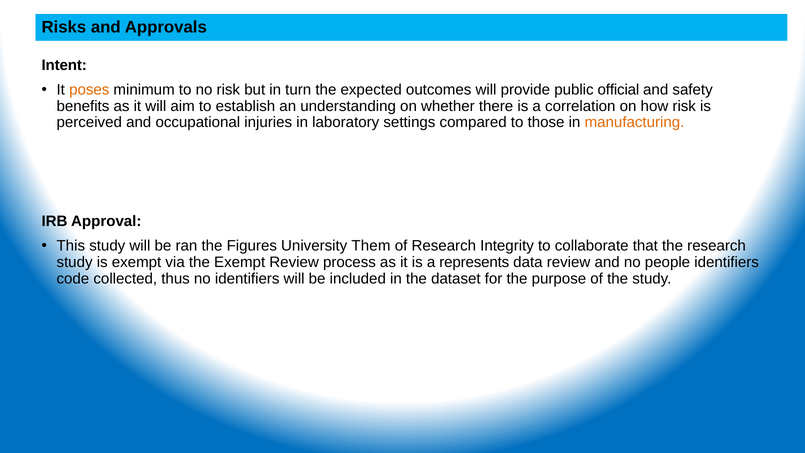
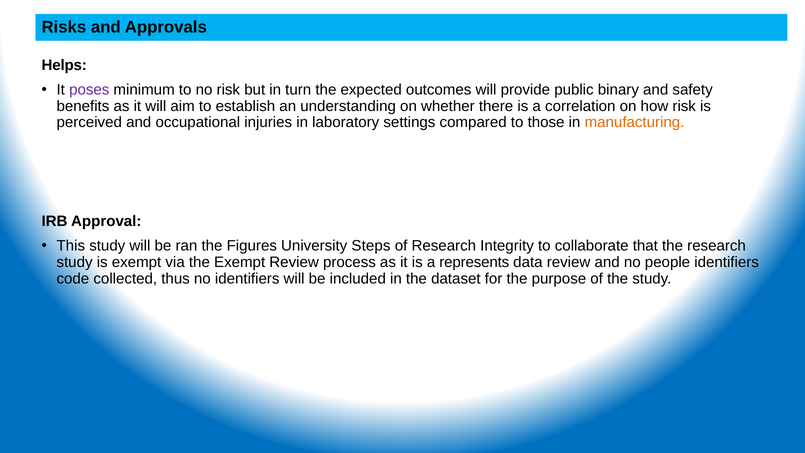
Intent: Intent -> Helps
poses colour: orange -> purple
official: official -> binary
Them: Them -> Steps
